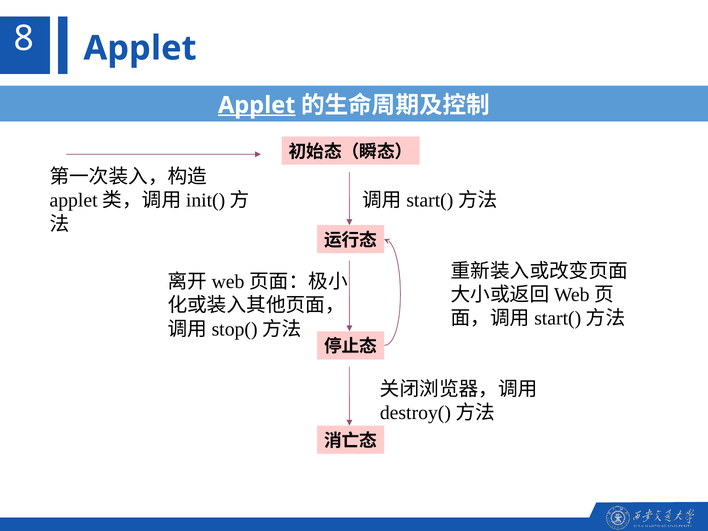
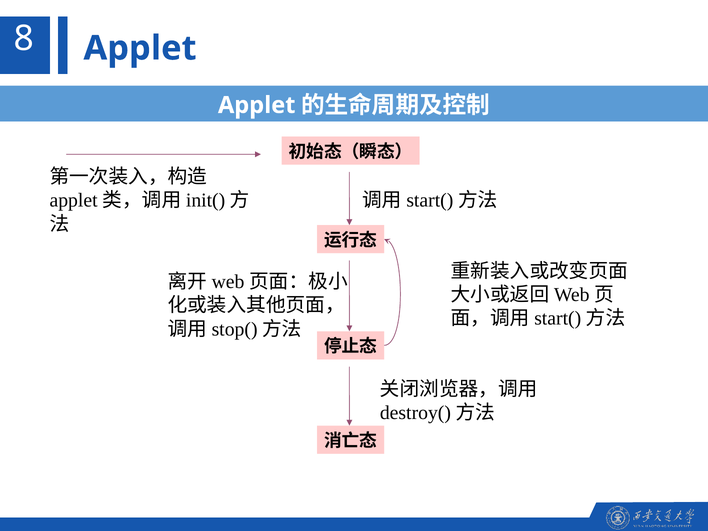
Applet at (257, 105) underline: present -> none
